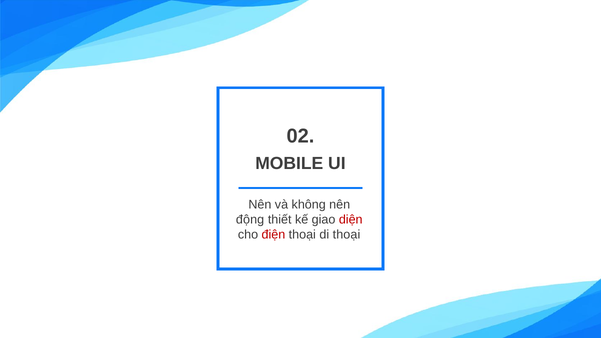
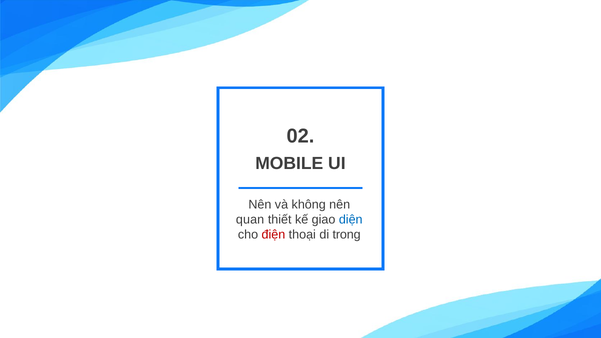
động: động -> quan
diện colour: red -> blue
di thoại: thoại -> trong
